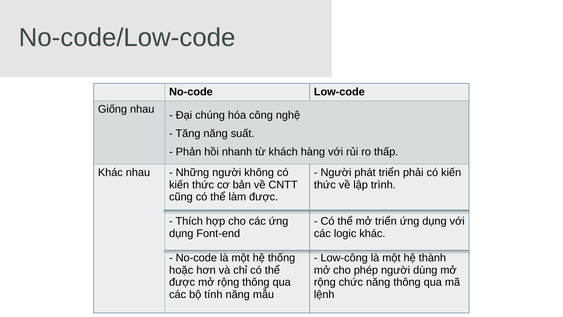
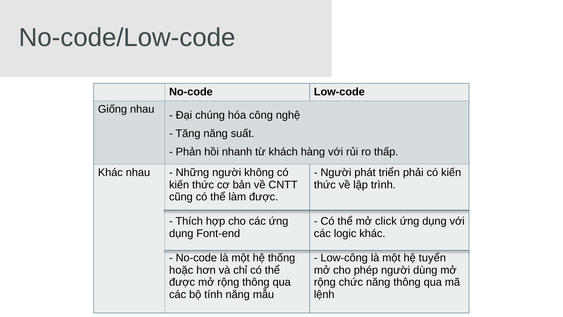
mở triển: triển -> click
thành: thành -> tuyển
